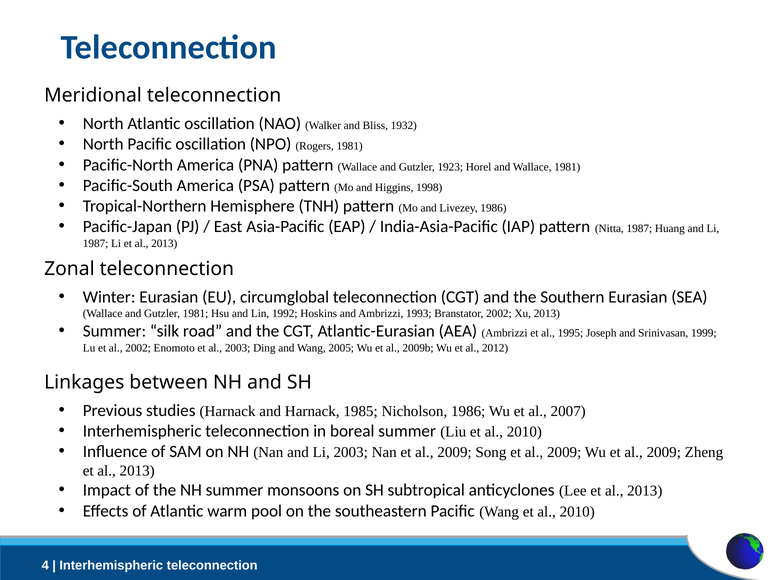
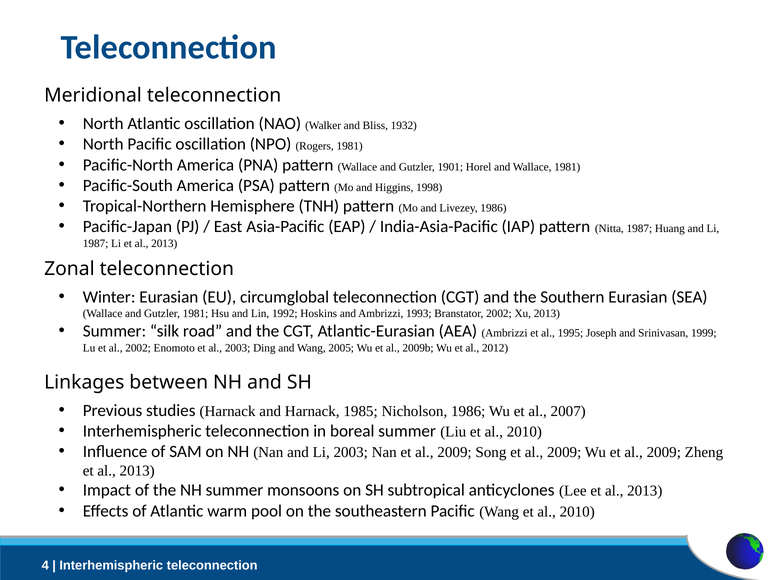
1923: 1923 -> 1901
